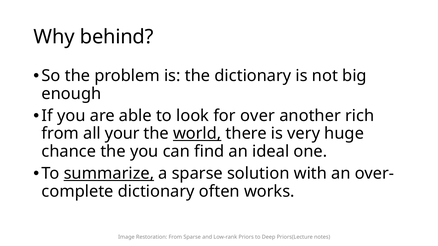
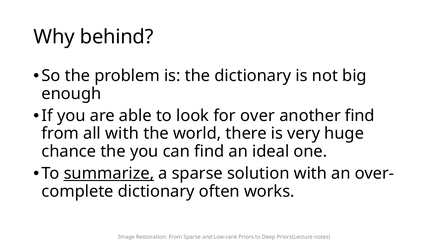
another rich: rich -> find
all your: your -> with
world underline: present -> none
